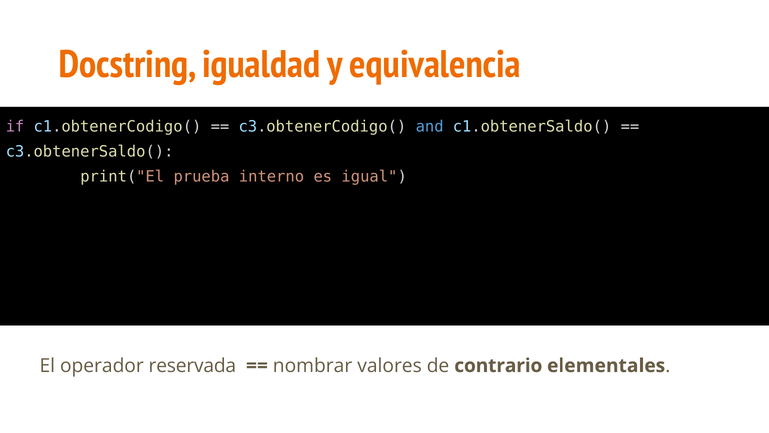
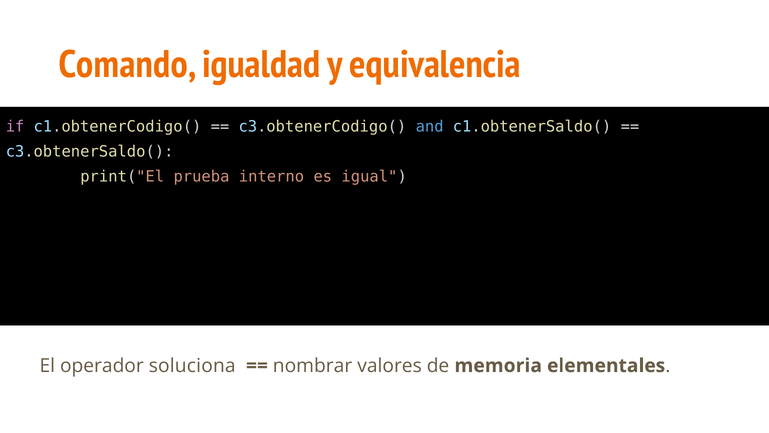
Docstring: Docstring -> Comando
reservada: reservada -> soluciona
contrario: contrario -> memoria
